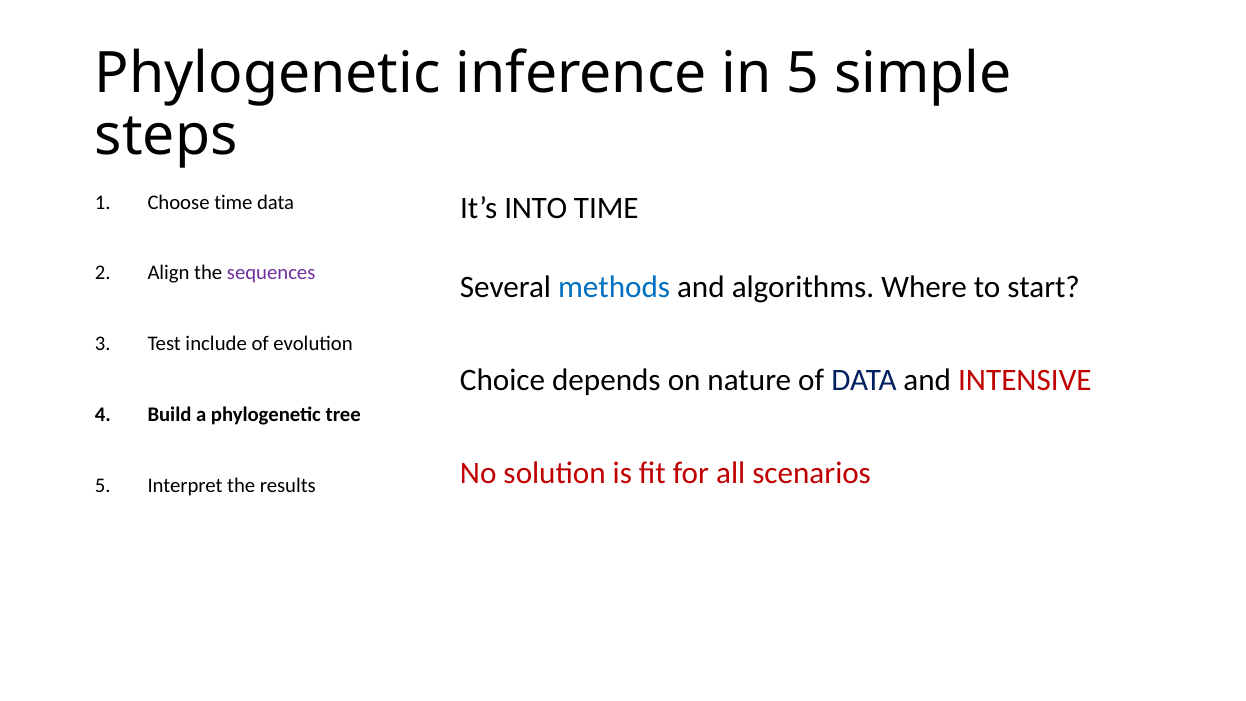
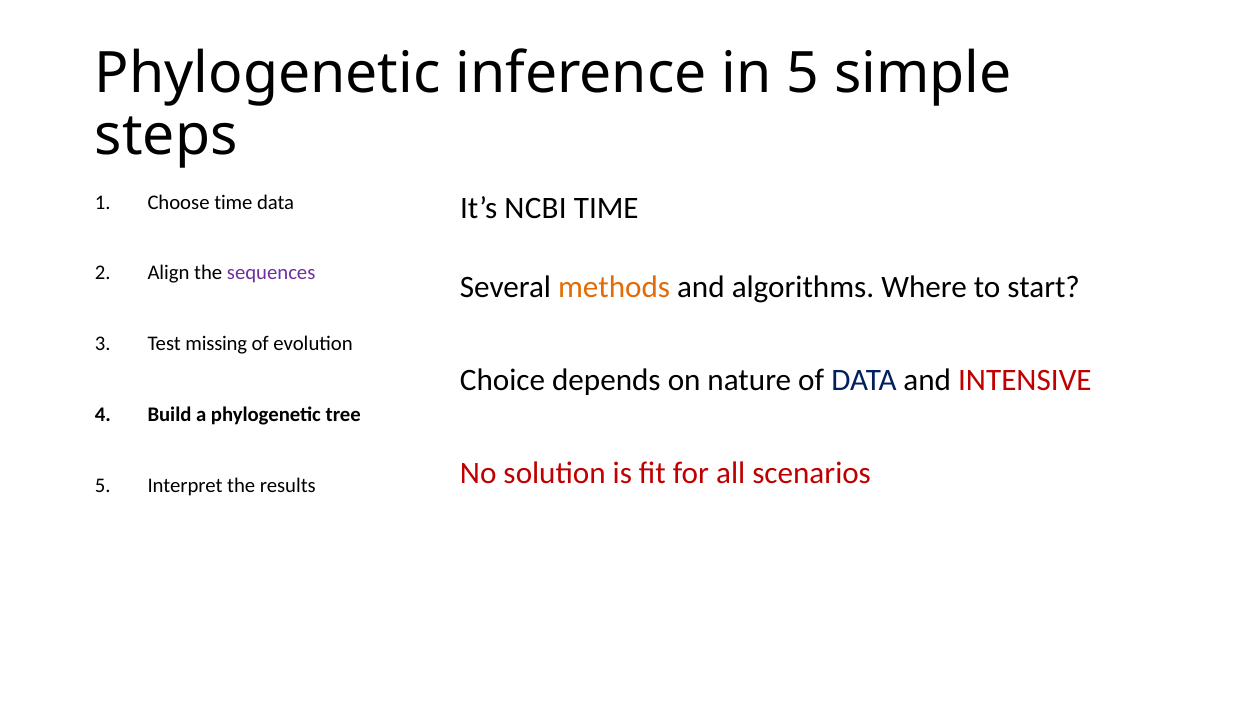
INTO: INTO -> NCBI
methods colour: blue -> orange
include: include -> missing
